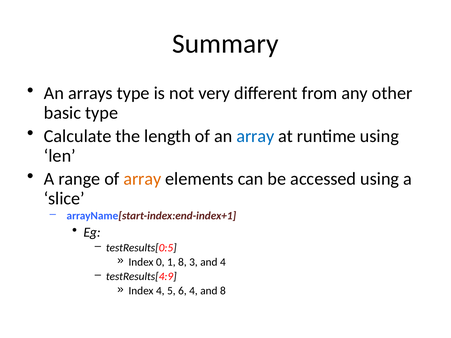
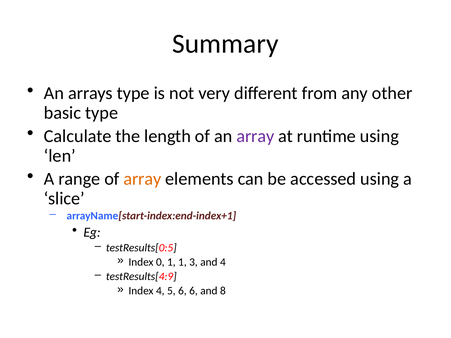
array at (255, 136) colour: blue -> purple
1 8: 8 -> 1
6 4: 4 -> 6
